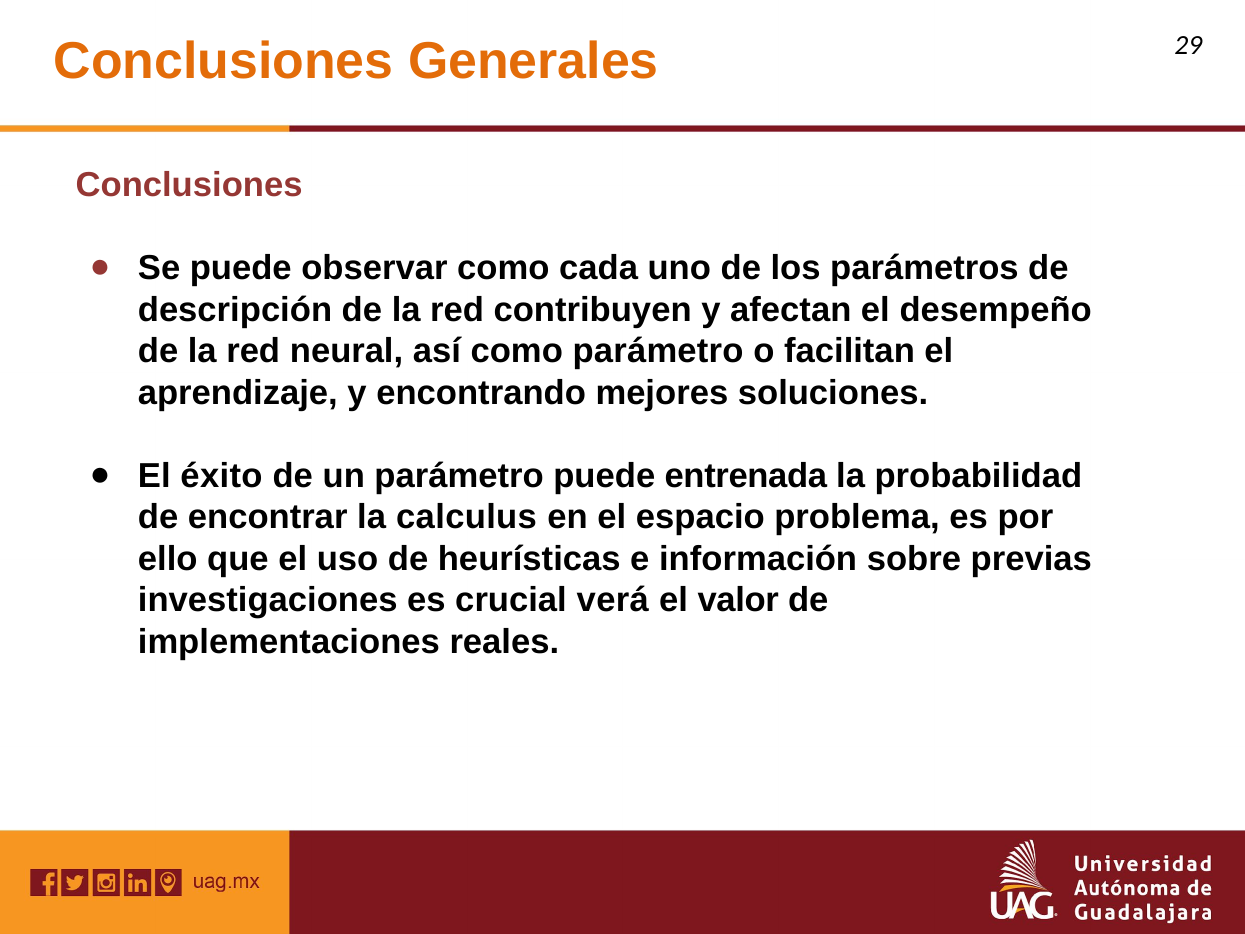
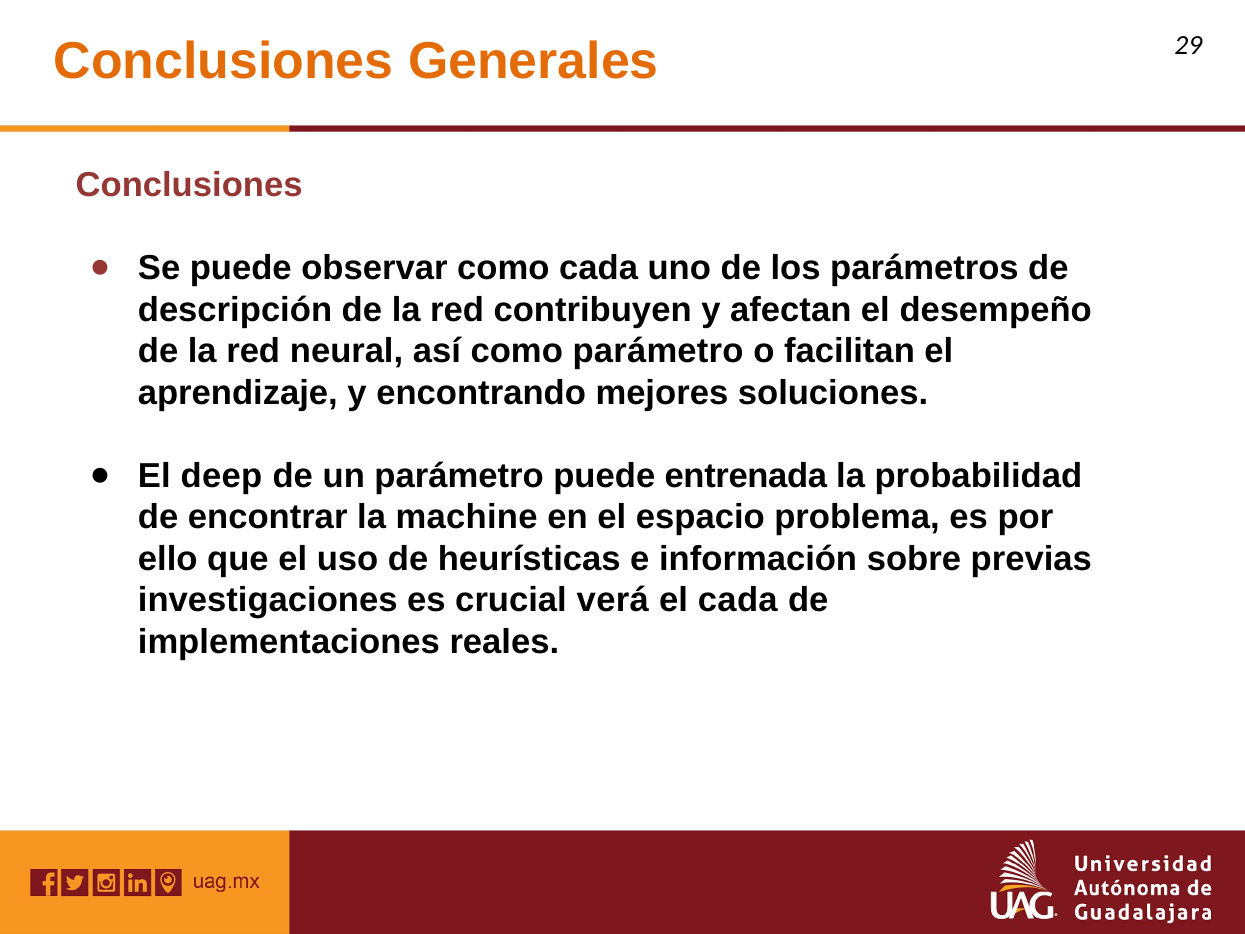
éxito: éxito -> deep
calculus: calculus -> machine
el valor: valor -> cada
